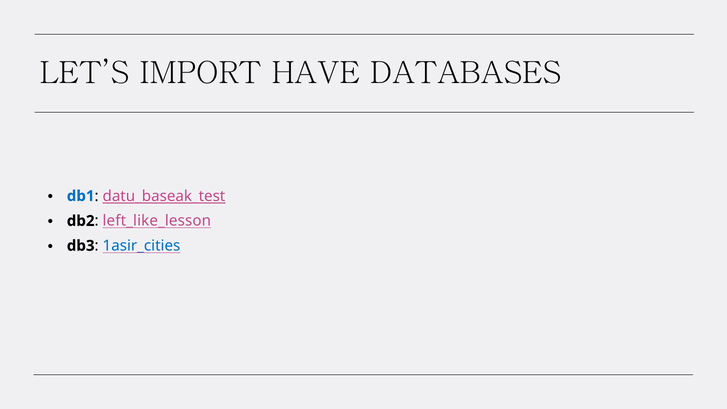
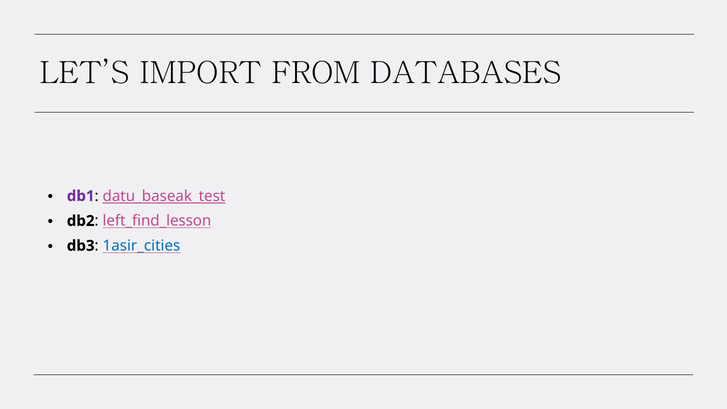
HAVE: HAVE -> FROM
db1 colour: blue -> purple
left_like_lesson: left_like_lesson -> left_find_lesson
